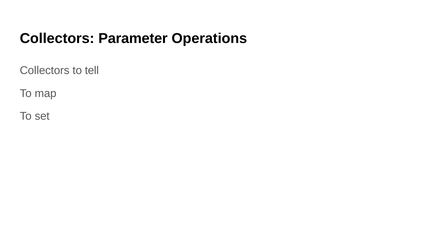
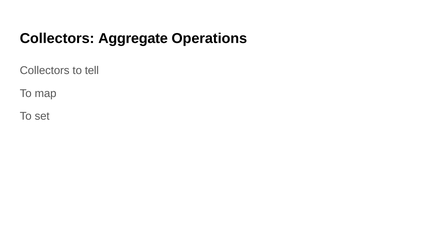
Parameter: Parameter -> Aggregate
